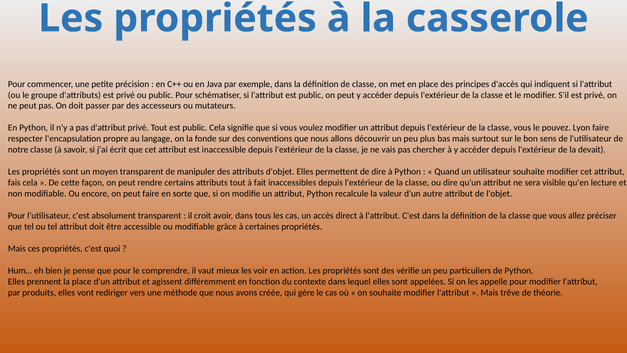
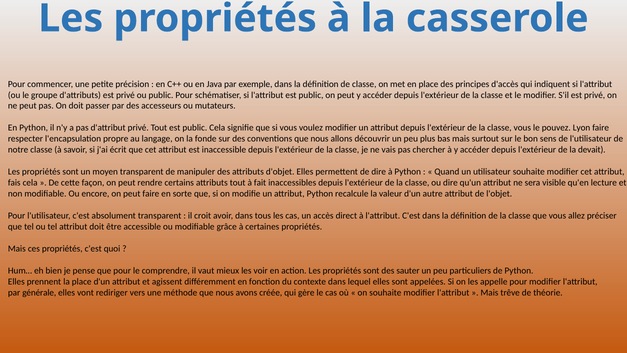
vérifie: vérifie -> sauter
produits: produits -> générale
